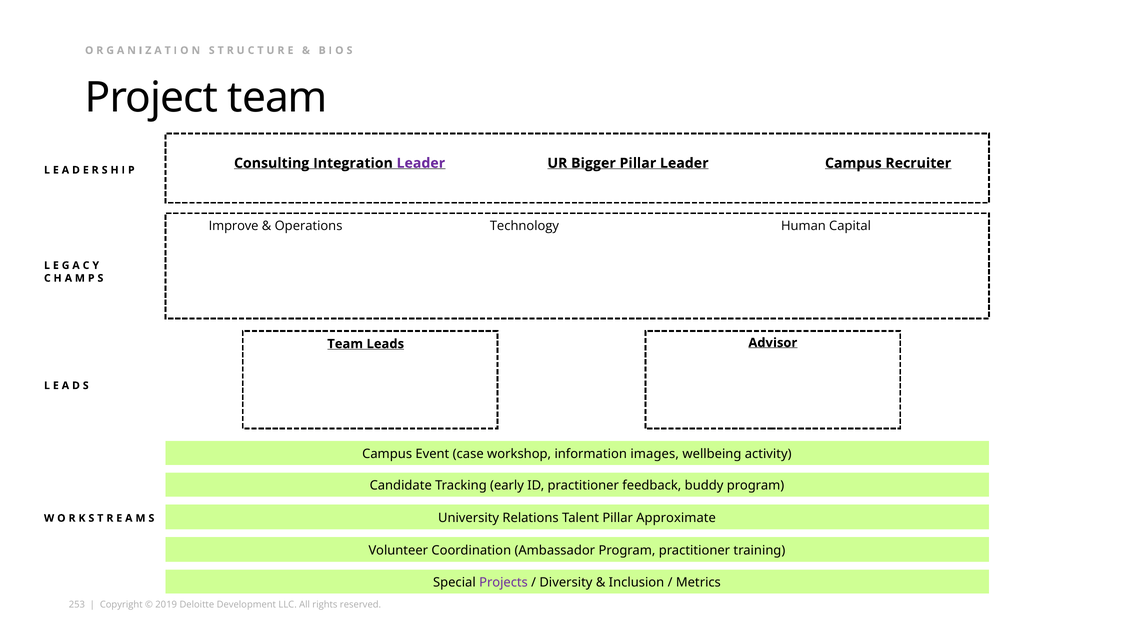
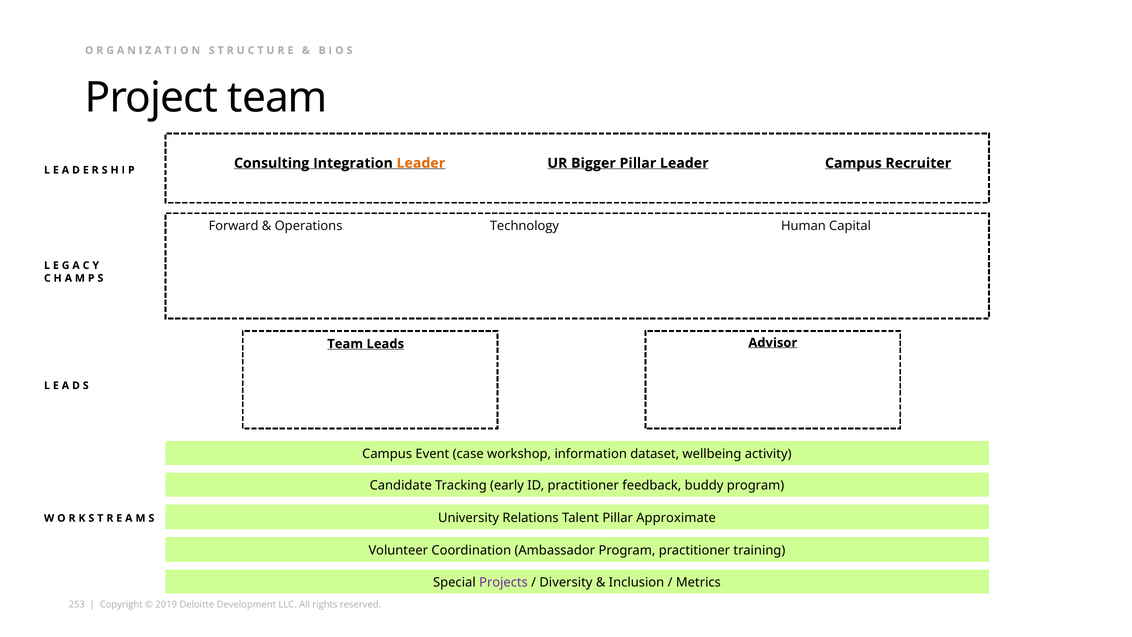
Leader at (421, 163) colour: purple -> orange
Improve: Improve -> Forward
images: images -> dataset
